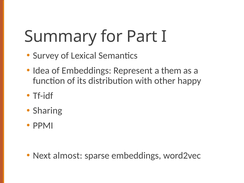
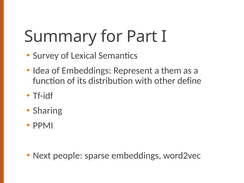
happy: happy -> define
almost: almost -> people
